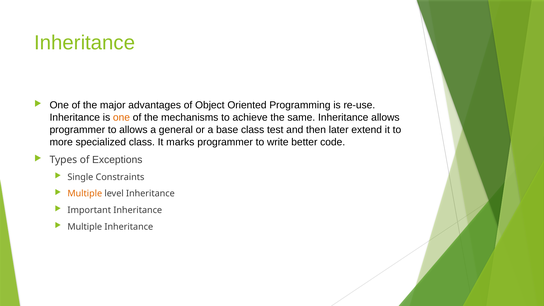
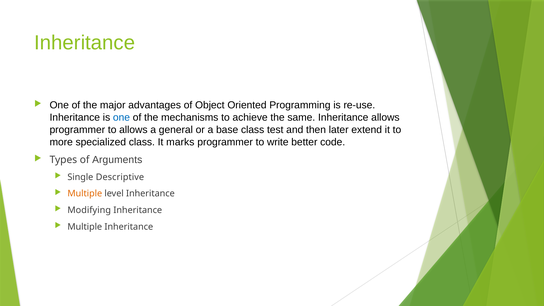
one at (121, 118) colour: orange -> blue
Exceptions: Exceptions -> Arguments
Constraints: Constraints -> Descriptive
Important: Important -> Modifying
